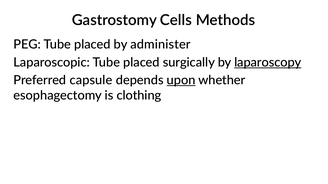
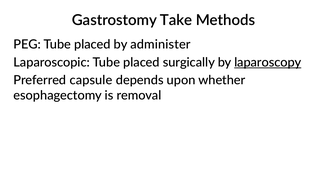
Cells: Cells -> Take
upon underline: present -> none
clothing: clothing -> removal
